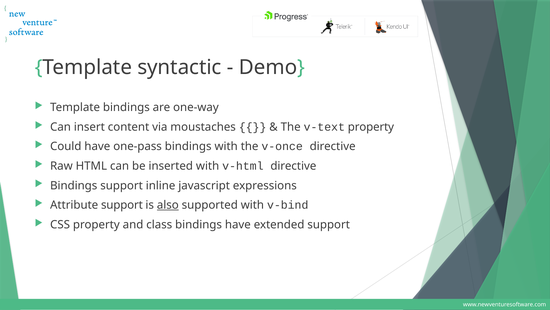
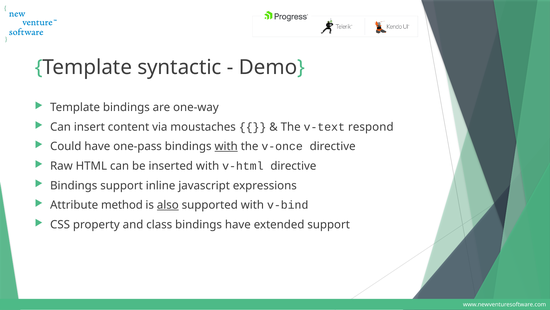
v-text property: property -> respond
with at (226, 146) underline: none -> present
Attribute support: support -> method
